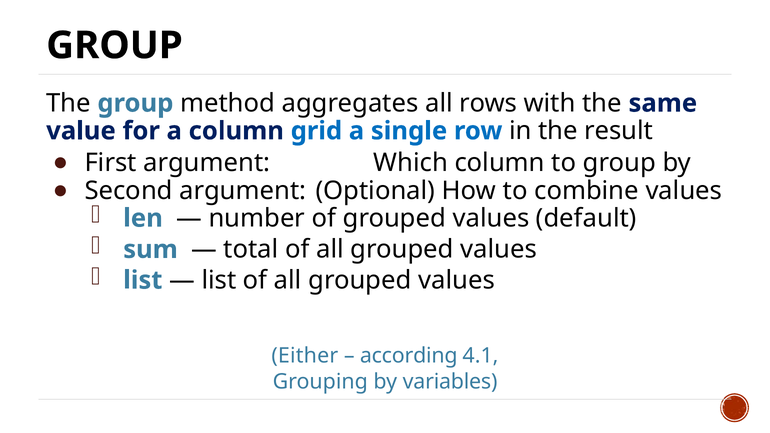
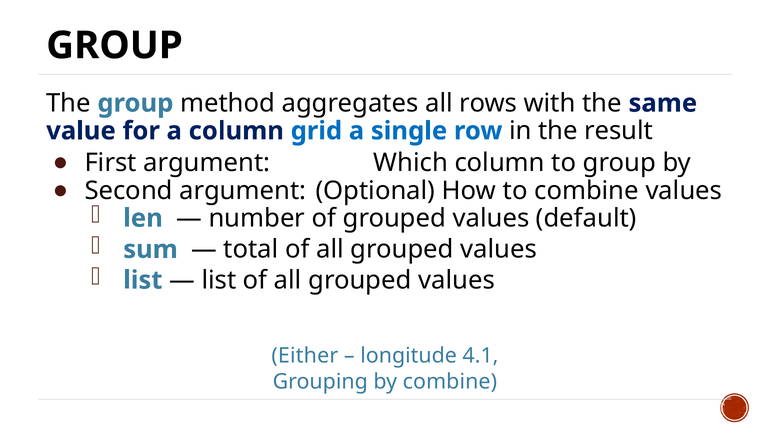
according: according -> longitude
by variables: variables -> combine
